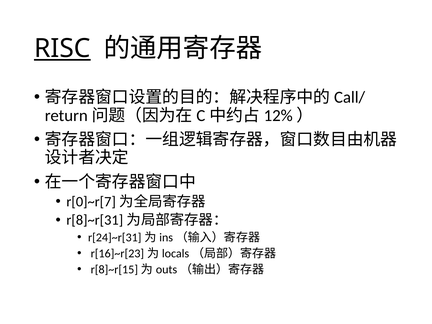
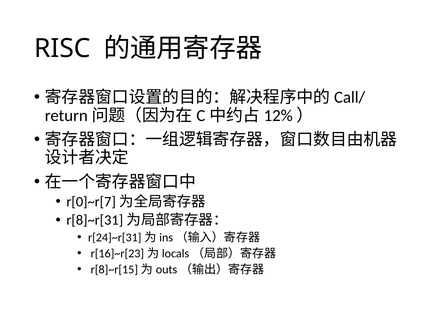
RISC underline: present -> none
